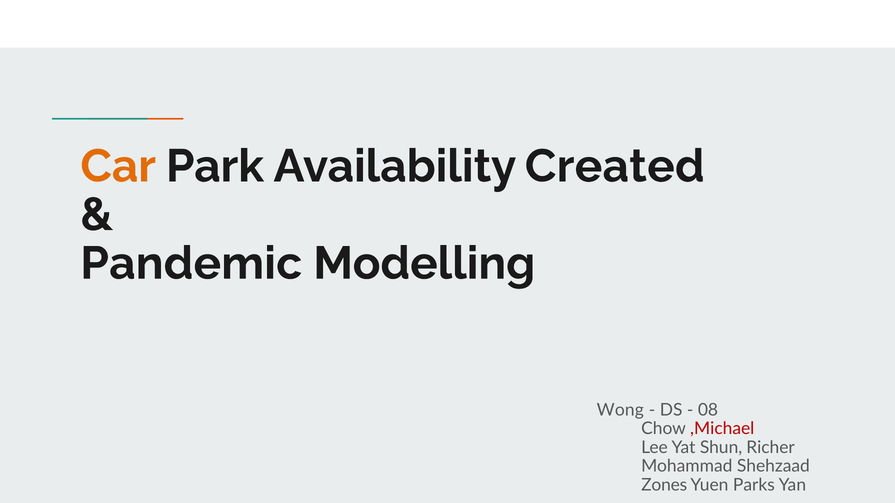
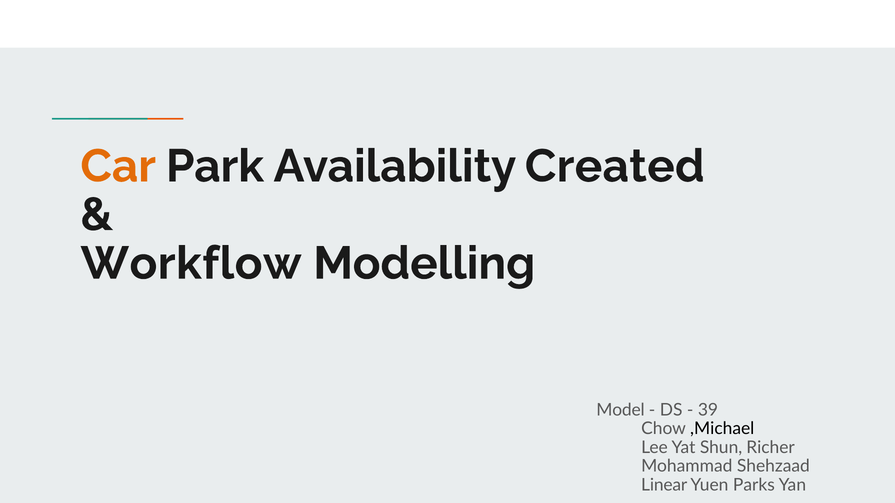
Pandemic: Pandemic -> Workflow
Wong: Wong -> Model
08: 08 -> 39
,Michael colour: red -> black
Zones: Zones -> Linear
